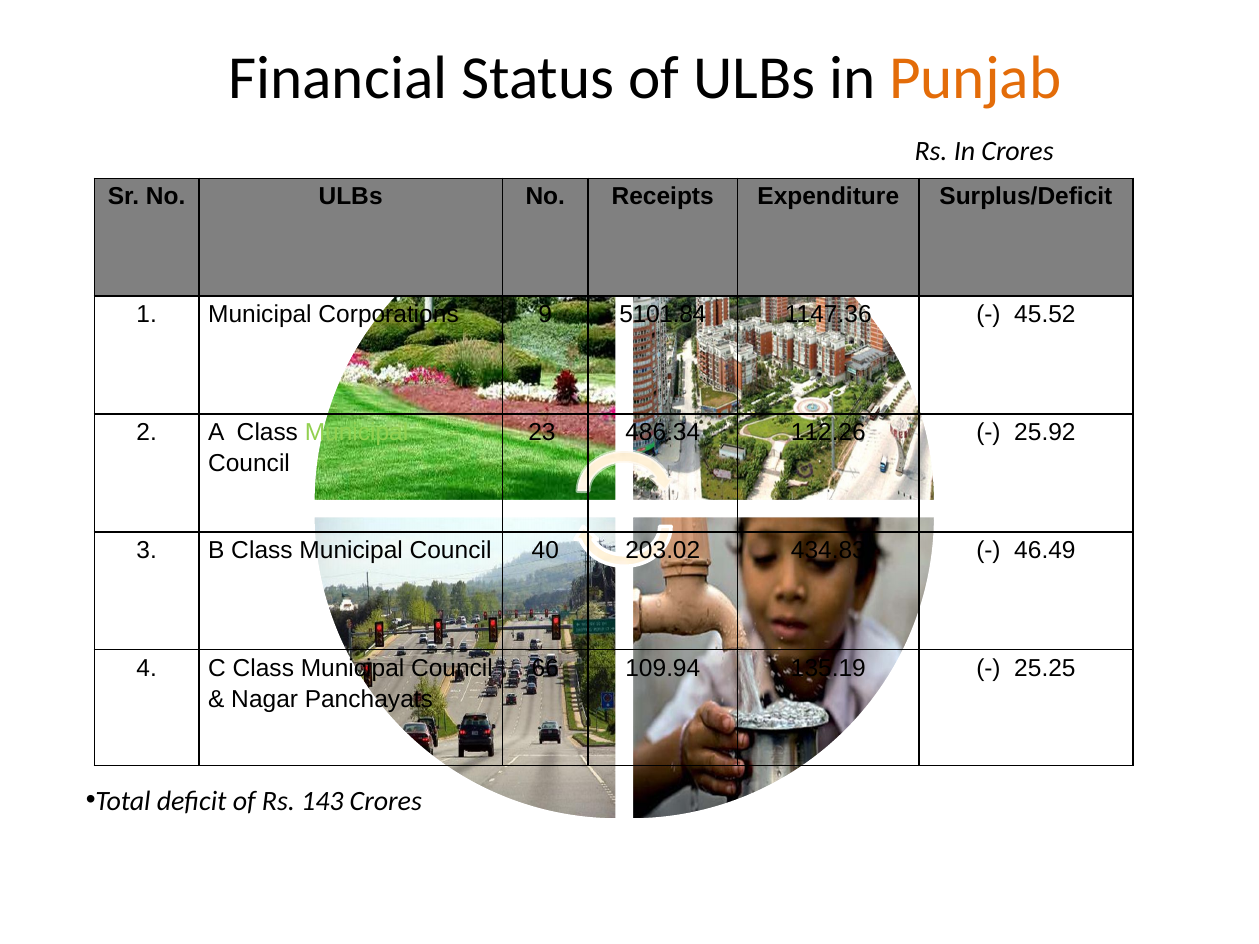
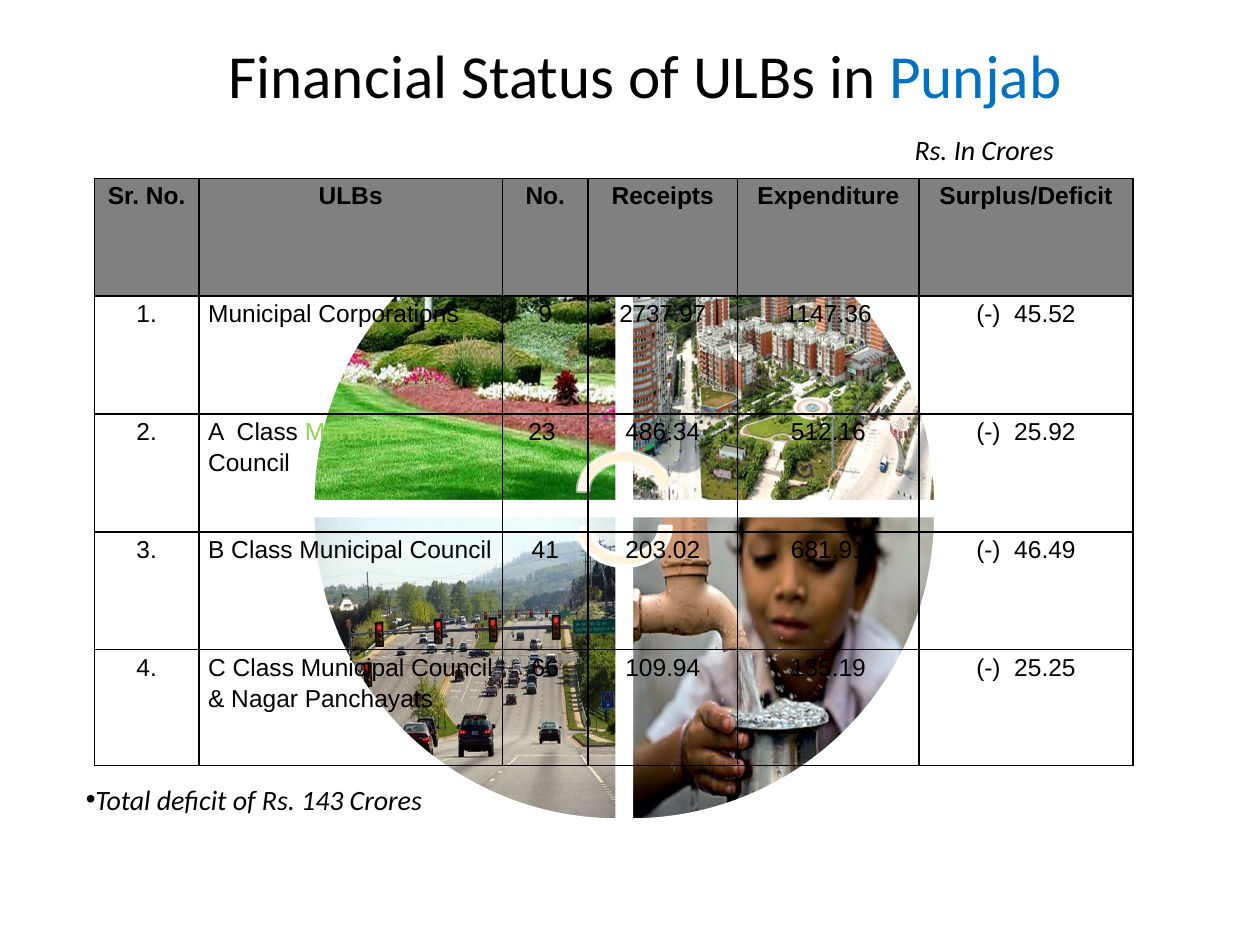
Punjab colour: orange -> blue
5101.84: 5101.84 -> 2737.97
112.26: 112.26 -> 512.16
40: 40 -> 41
434.83: 434.83 -> 681.91
